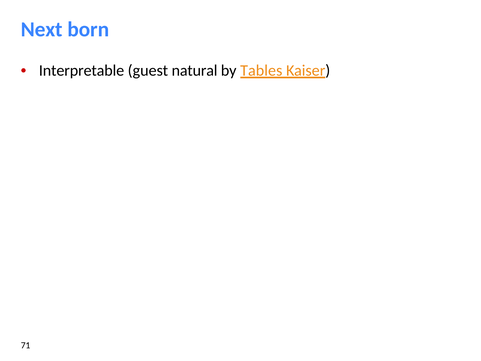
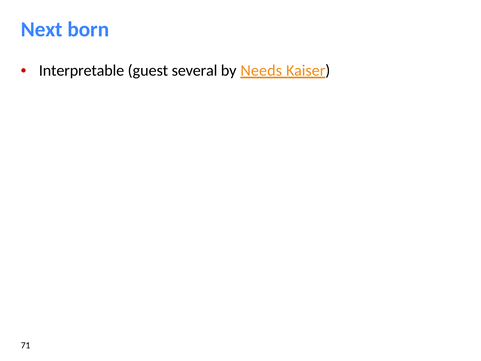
natural: natural -> several
Tables: Tables -> Needs
